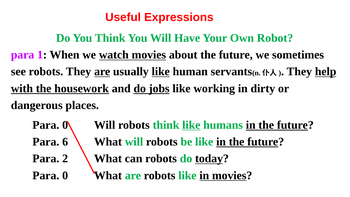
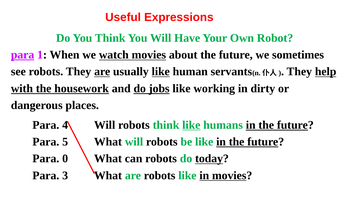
para at (23, 55) underline: none -> present
0 at (65, 125): 0 -> 4
6: 6 -> 5
2: 2 -> 0
0 at (65, 175): 0 -> 3
